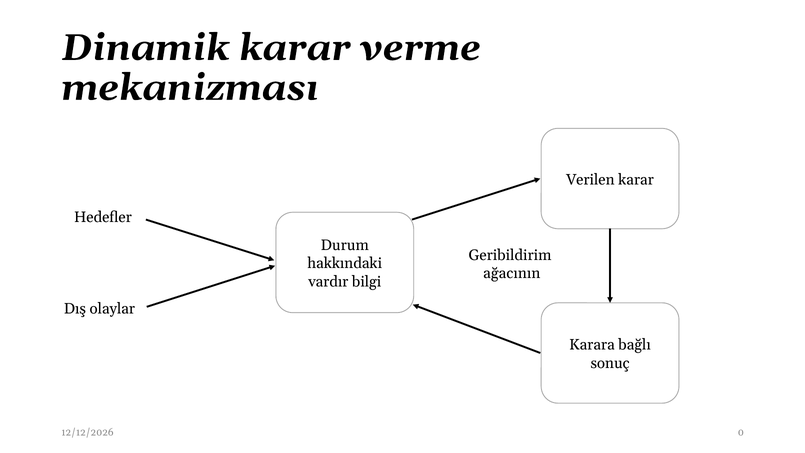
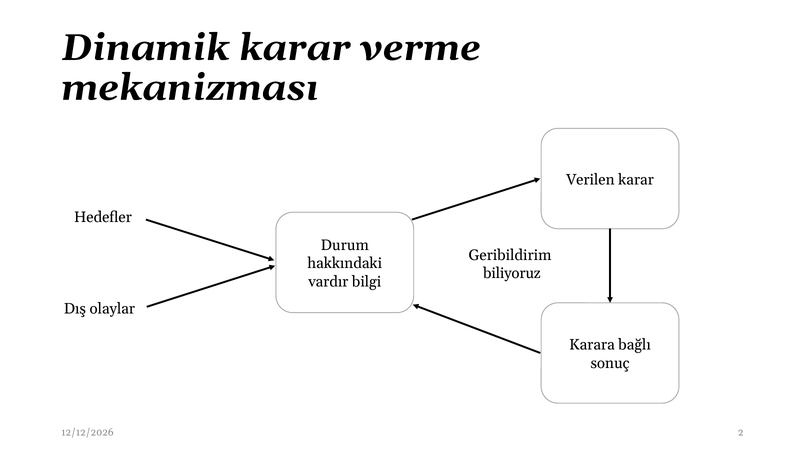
ağacının: ağacının -> biliyoruz
0: 0 -> 2
